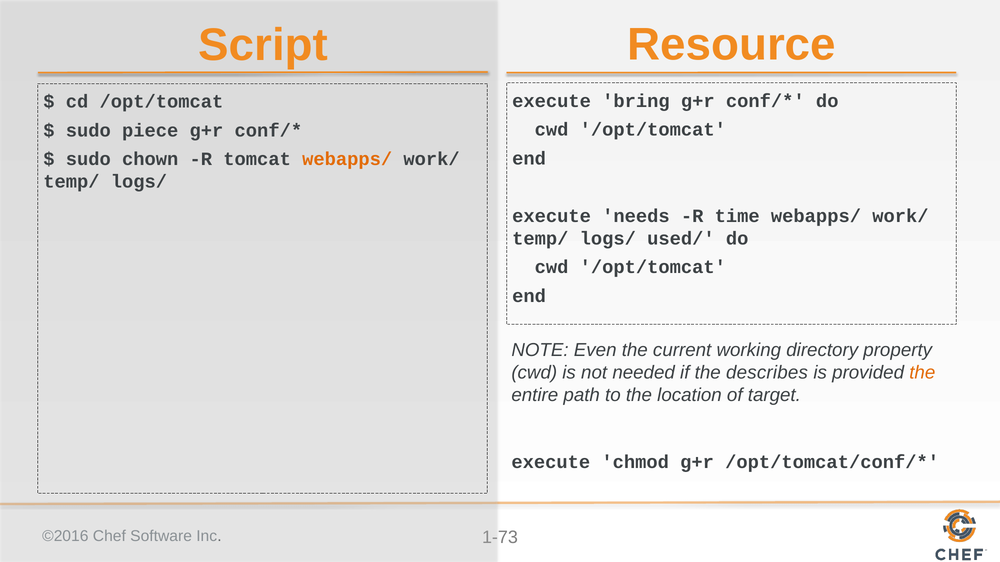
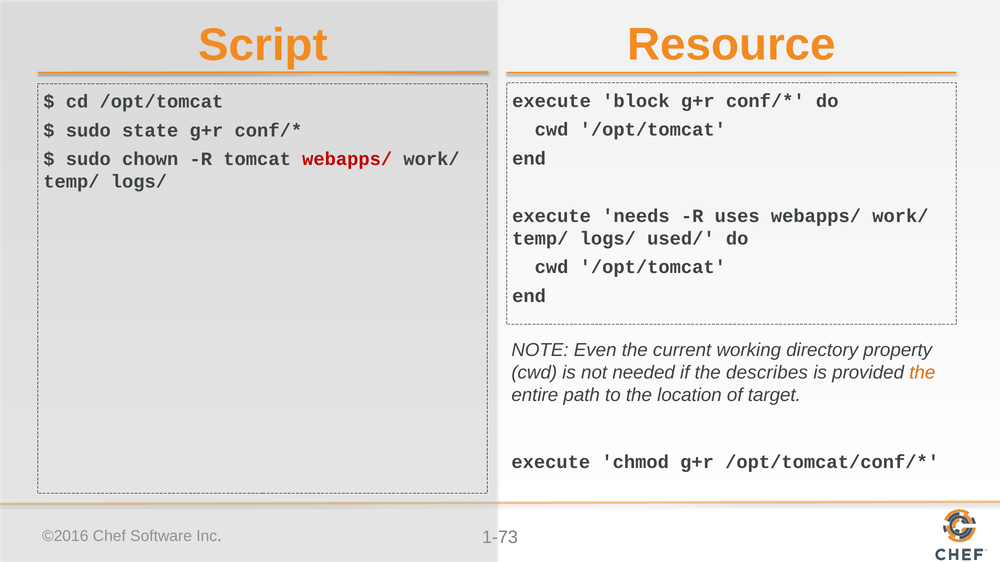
bring: bring -> block
piece: piece -> state
webapps/ at (347, 159) colour: orange -> red
time: time -> uses
